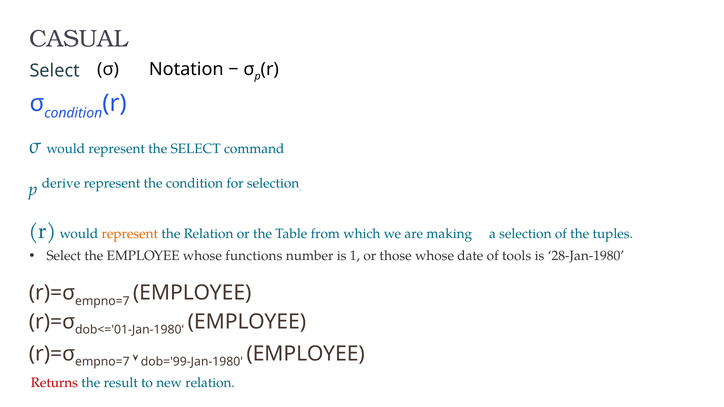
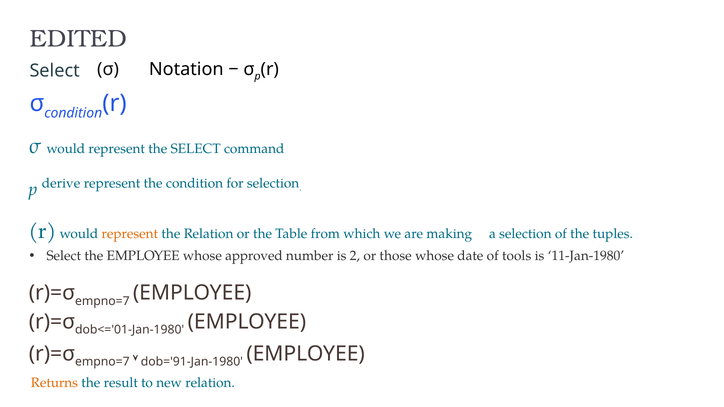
CASUAL: CASUAL -> EDITED
functions: functions -> approved
1: 1 -> 2
28-Jan-1980: 28-Jan-1980 -> 11-Jan-1980
dob='99-Jan-1980: dob='99-Jan-1980 -> dob='91-Jan-1980
Returns colour: red -> orange
